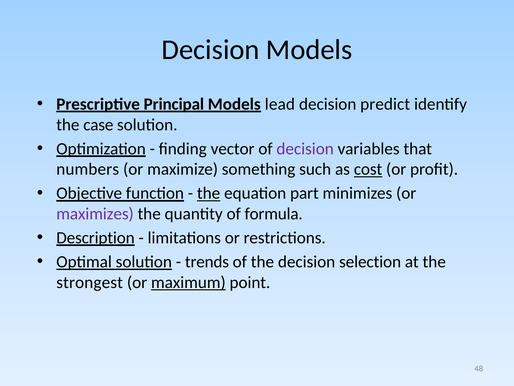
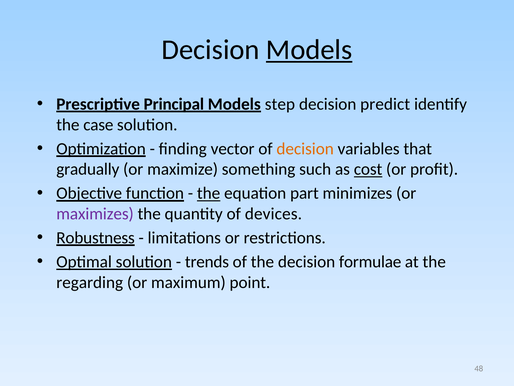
Models at (309, 50) underline: none -> present
lead: lead -> step
decision at (305, 149) colour: purple -> orange
numbers: numbers -> gradually
formula: formula -> devices
Description: Description -> Robustness
selection: selection -> formulae
strongest: strongest -> regarding
maximum underline: present -> none
